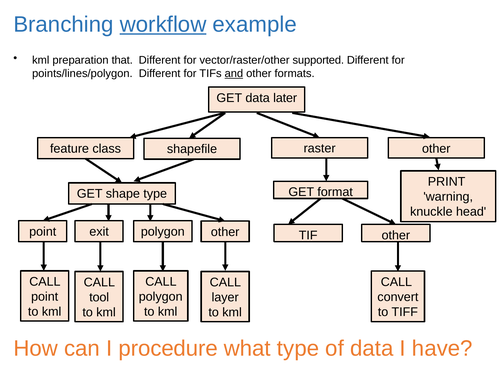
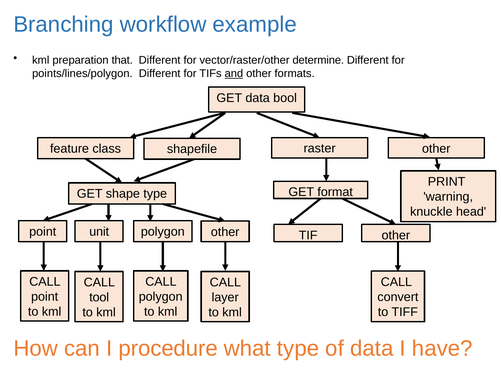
workflow underline: present -> none
supported: supported -> determine
later: later -> bool
exit: exit -> unit
